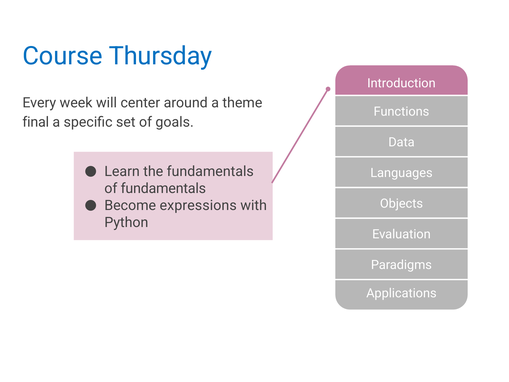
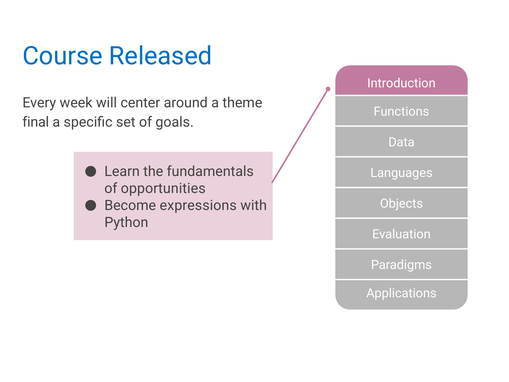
Thursday: Thursday -> Released
of fundamentals: fundamentals -> opportunities
